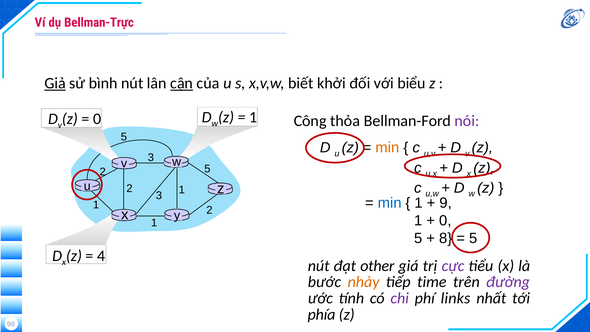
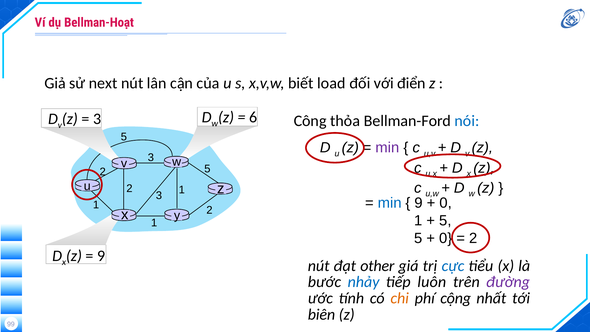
Bellman-Trực: Bellman-Trực -> Bellman-Hoạt
Giả underline: present -> none
bình: bình -> next
cận underline: present -> none
khởi: khởi -> load
biểu: biểu -> điển
1 at (253, 117): 1 -> 6
0 at (97, 119): 0 -> 3
nói colour: purple -> blue
min at (388, 148) colour: orange -> purple
1 at (419, 203): 1 -> 9
9 at (446, 203): 9 -> 0
0 at (445, 220): 0 -> 5
8 at (446, 238): 8 -> 0
5 at (473, 238): 5 -> 2
4 at (101, 256): 4 -> 9
cực colour: purple -> blue
nhảy colour: orange -> blue
time: time -> luôn
chi colour: purple -> orange
links: links -> cộng
phía: phía -> biên
